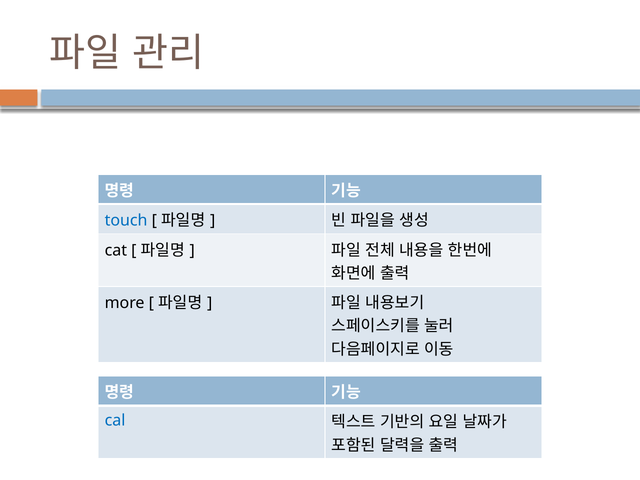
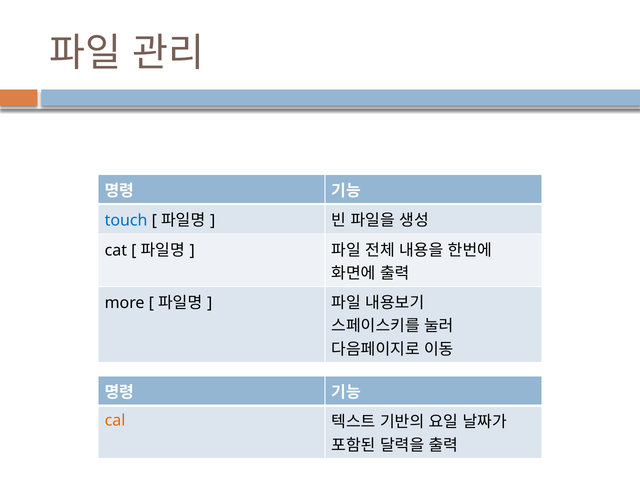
cal colour: blue -> orange
